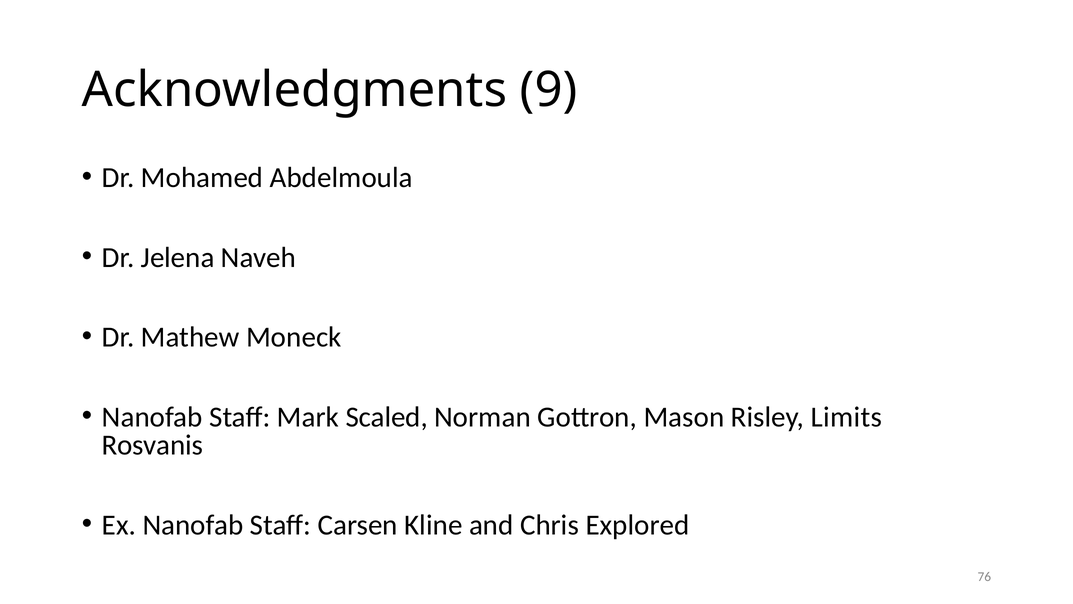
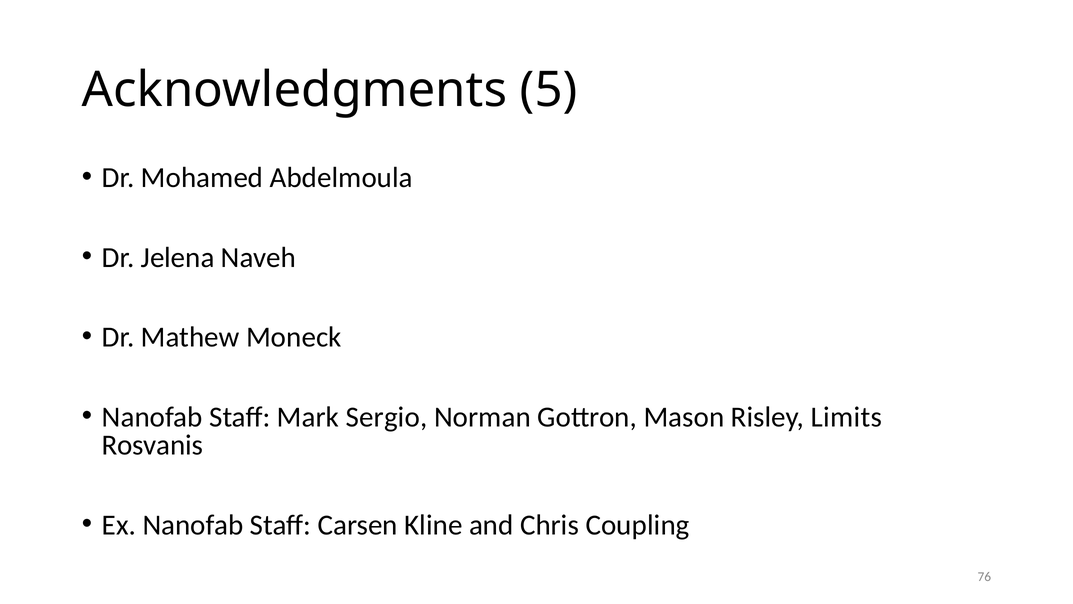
9: 9 -> 5
Scaled: Scaled -> Sergio
Explored: Explored -> Coupling
